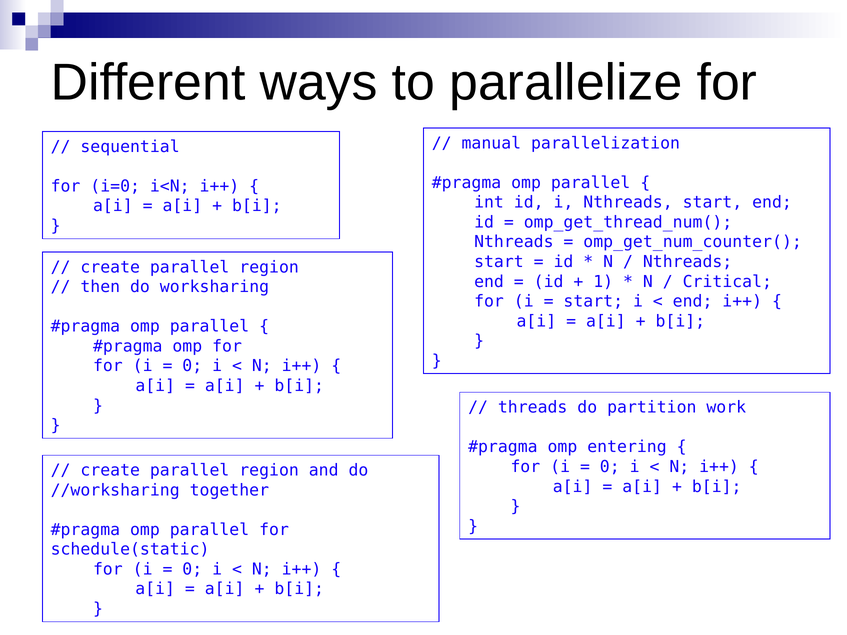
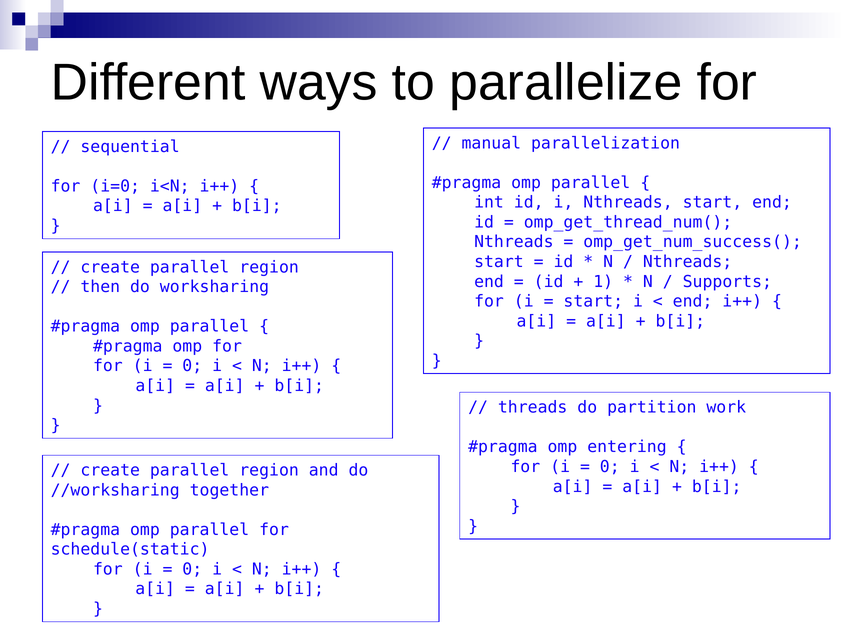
omp_get_num_counter(: omp_get_num_counter( -> omp_get_num_success(
Critical: Critical -> Supports
